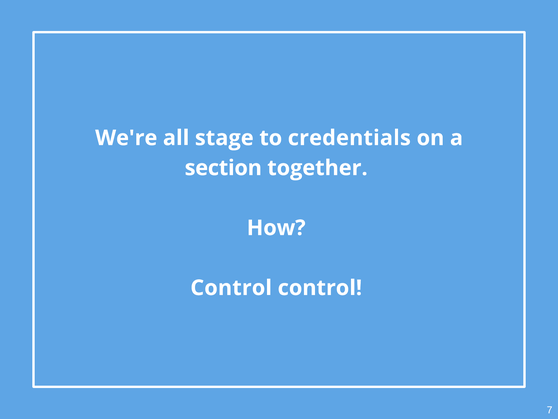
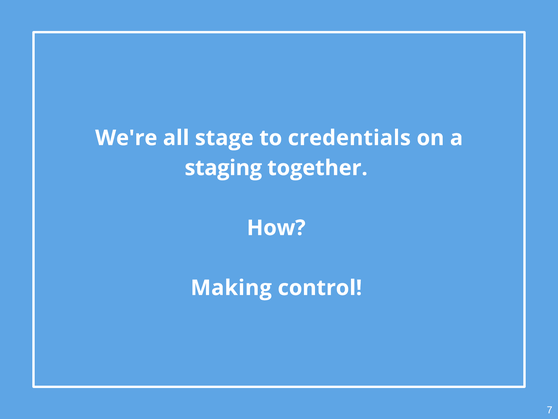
section: section -> staging
Control at (231, 288): Control -> Making
